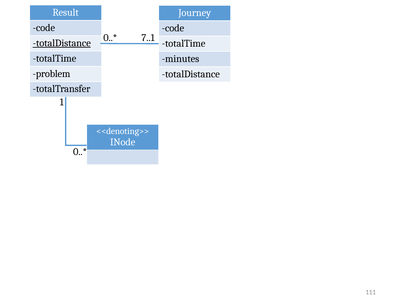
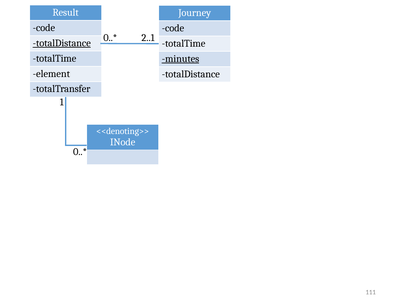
7..1: 7..1 -> 2..1
minutes underline: none -> present
problem: problem -> element
